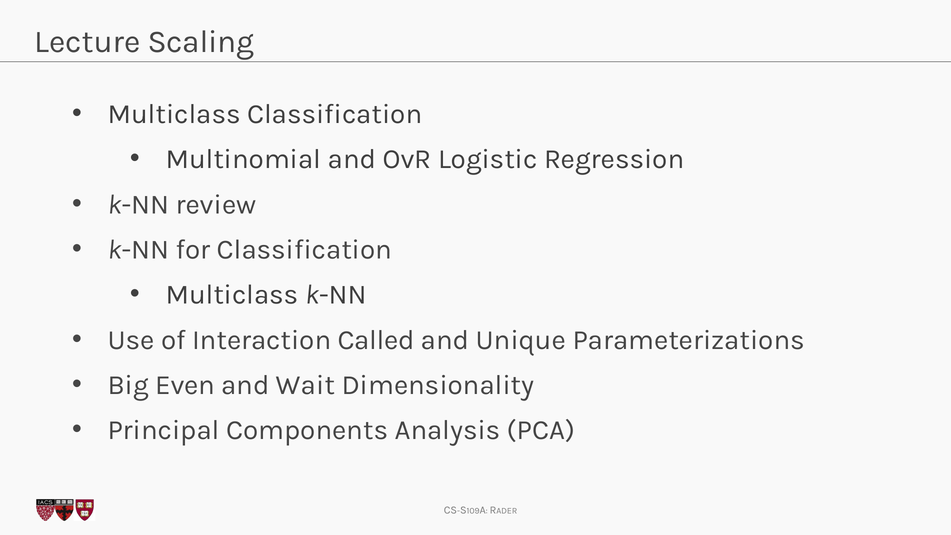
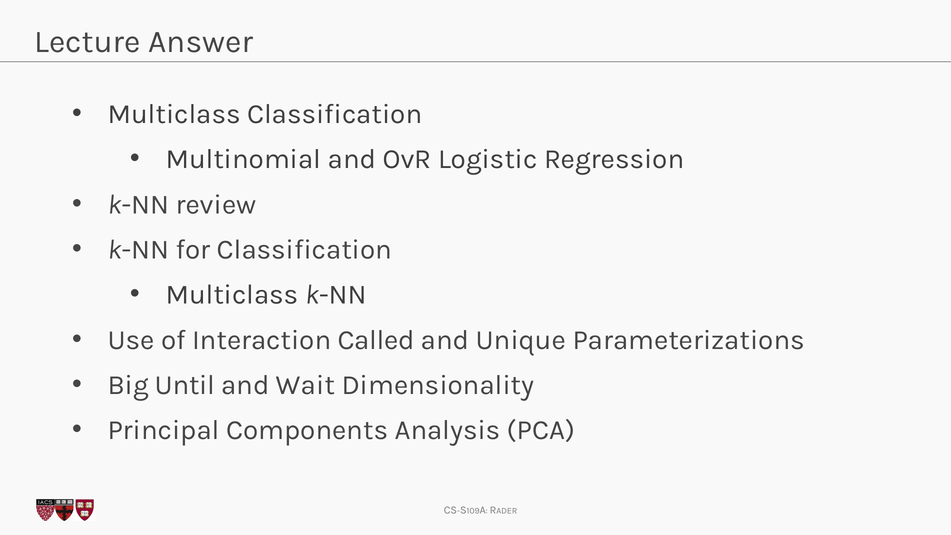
Scaling: Scaling -> Answer
Even: Even -> Until
